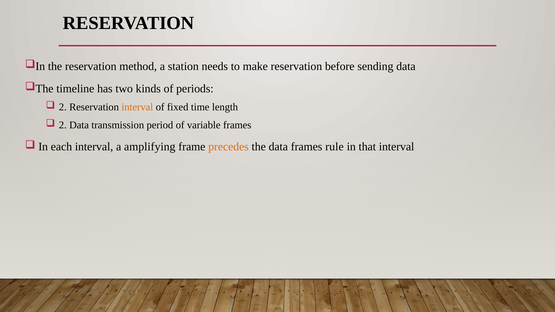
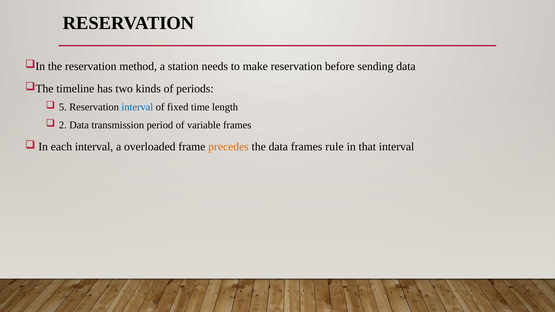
2 at (63, 107): 2 -> 5
interval at (137, 107) colour: orange -> blue
amplifying: amplifying -> overloaded
